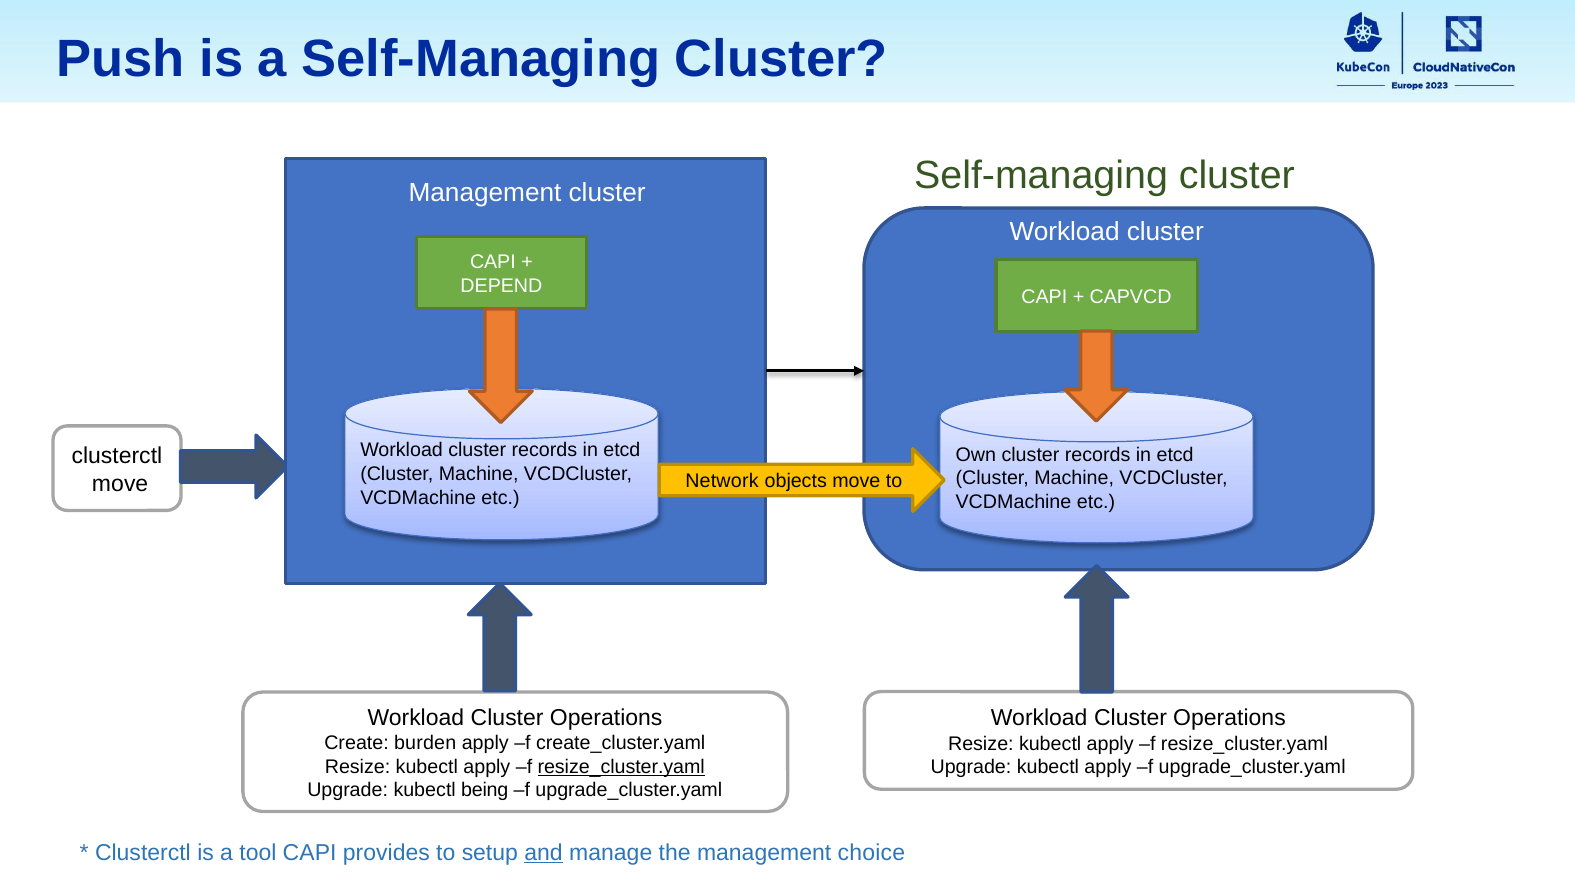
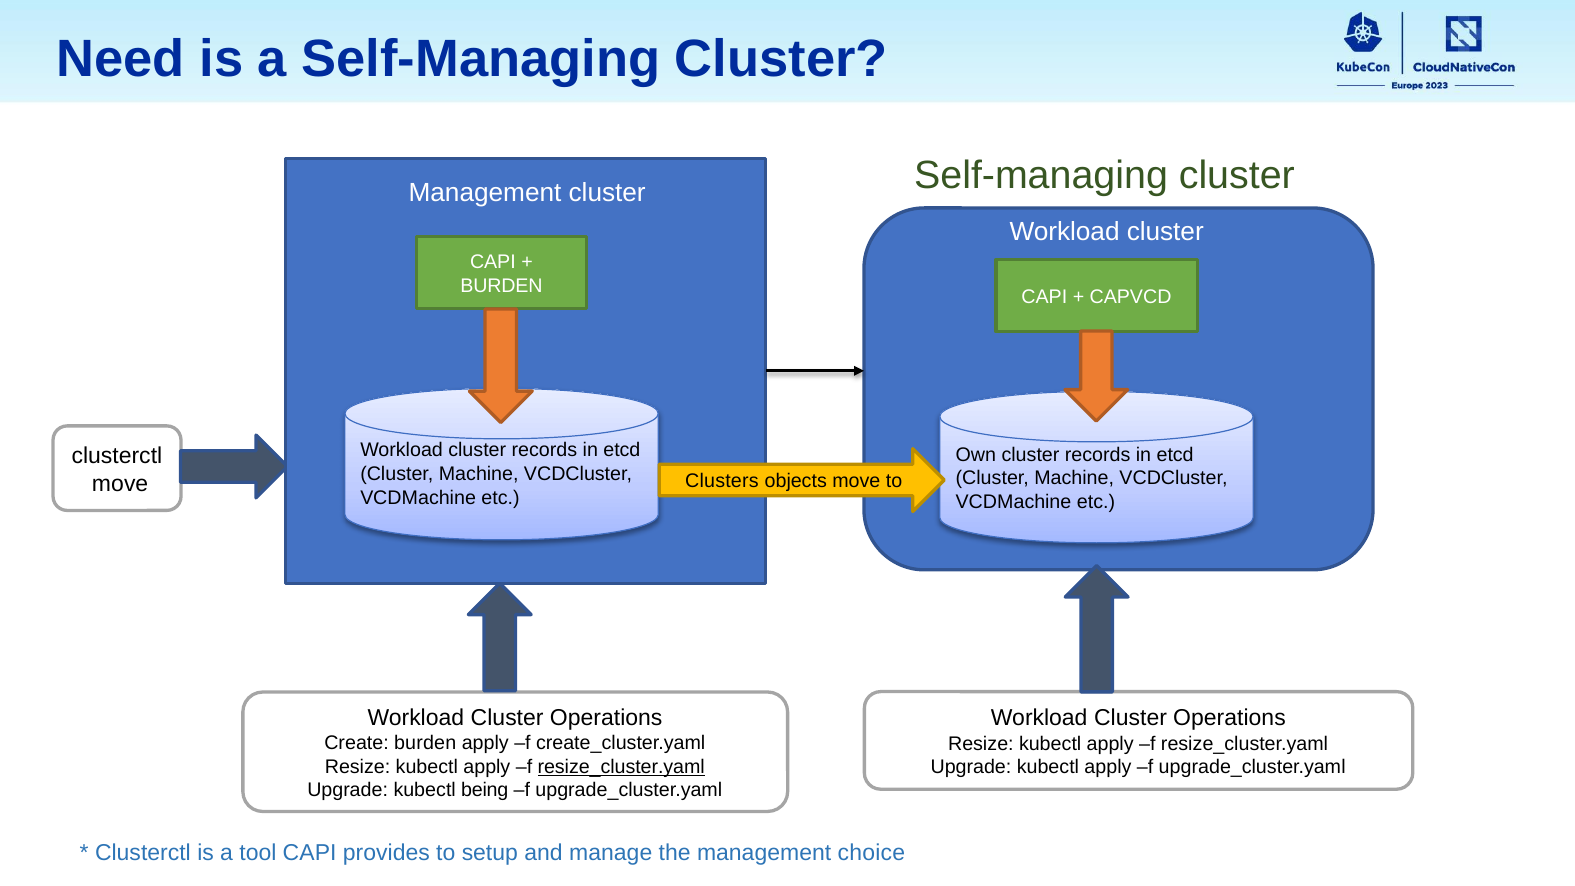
Push: Push -> Need
DEPEND at (501, 286): DEPEND -> BURDEN
Network: Network -> Clusters
and underline: present -> none
